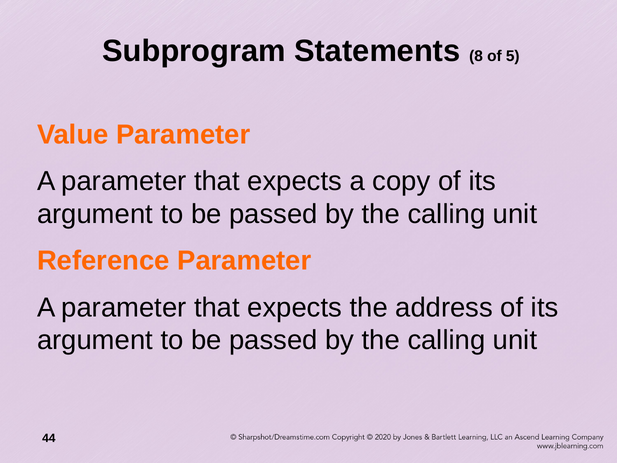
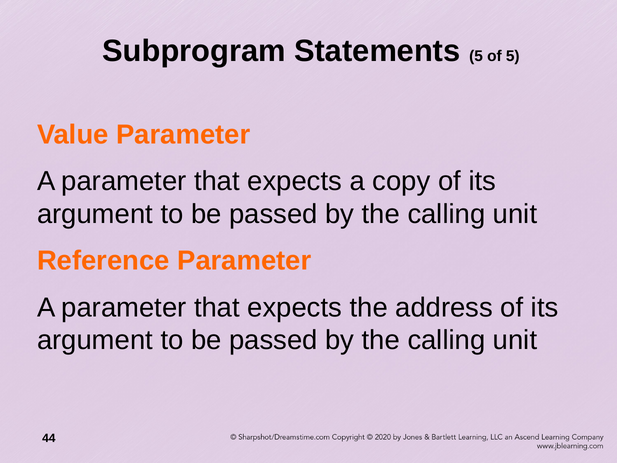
Statements 8: 8 -> 5
